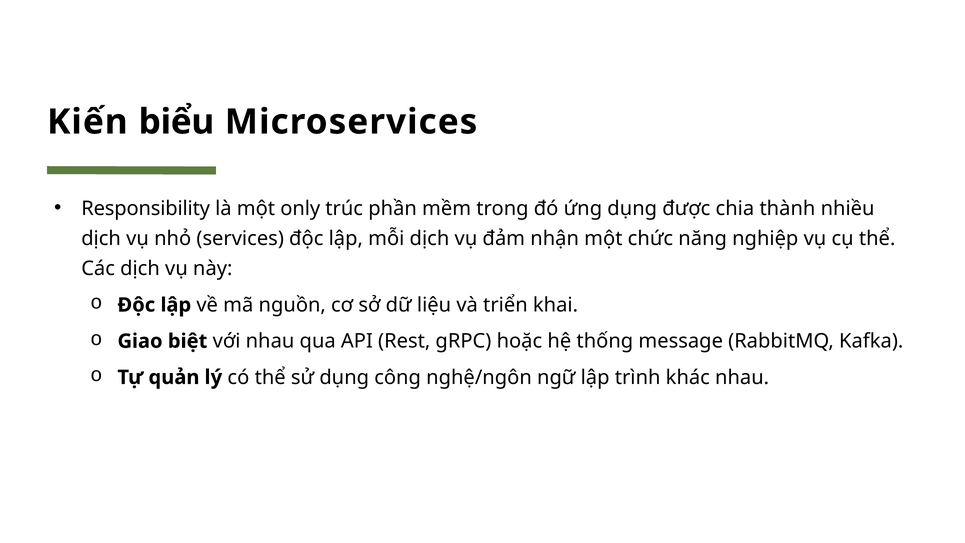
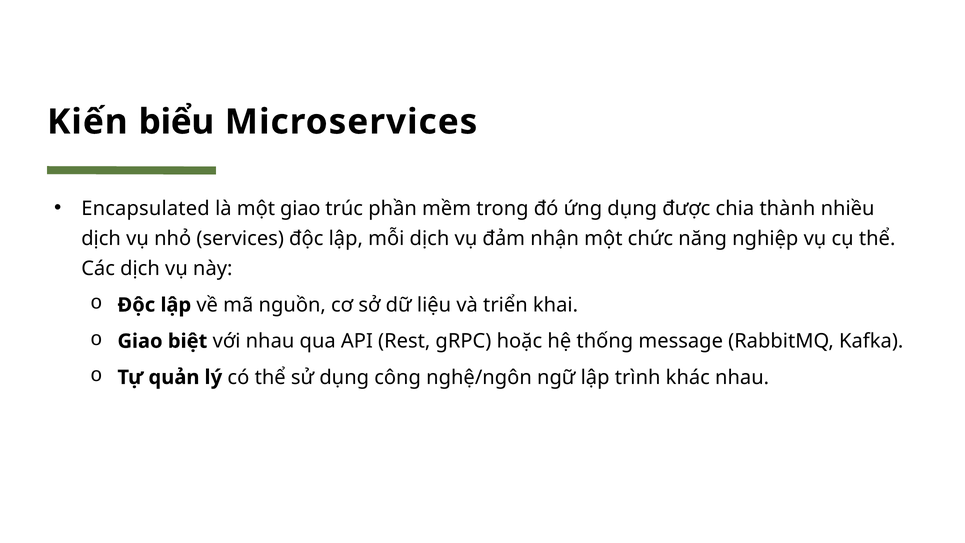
Responsibility: Responsibility -> Encapsulated
một only: only -> giao
